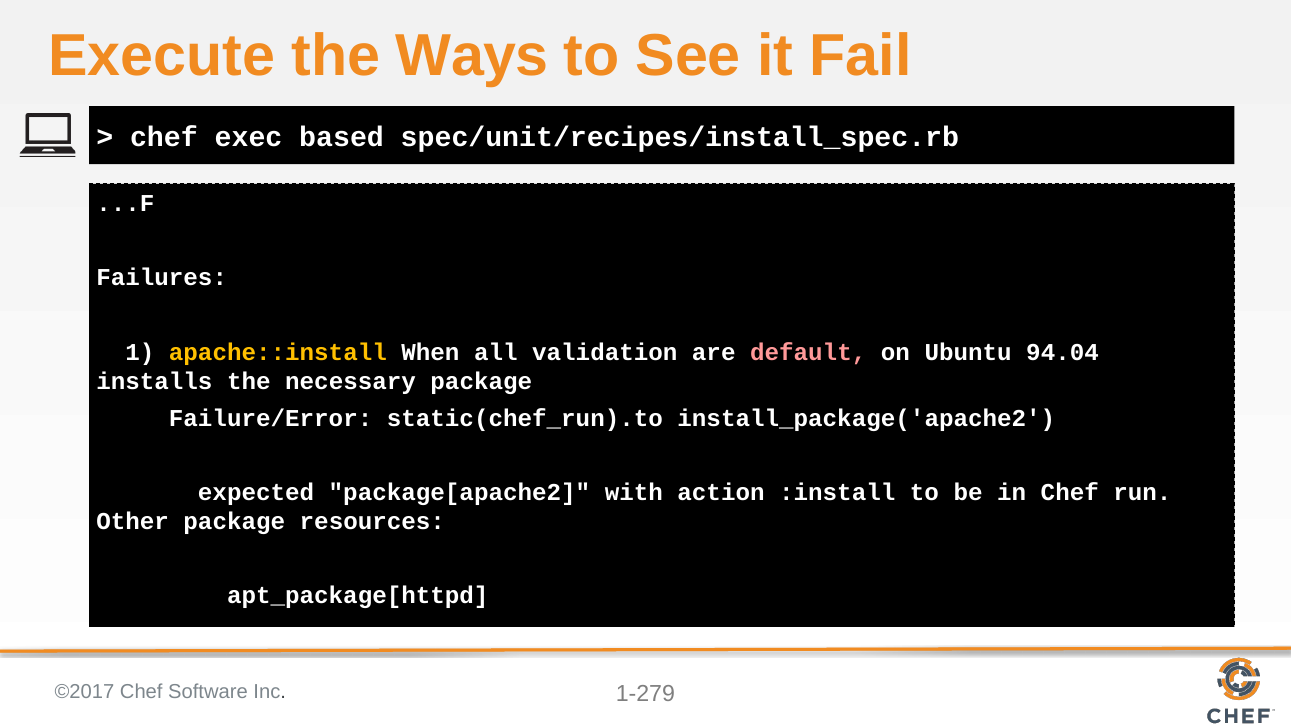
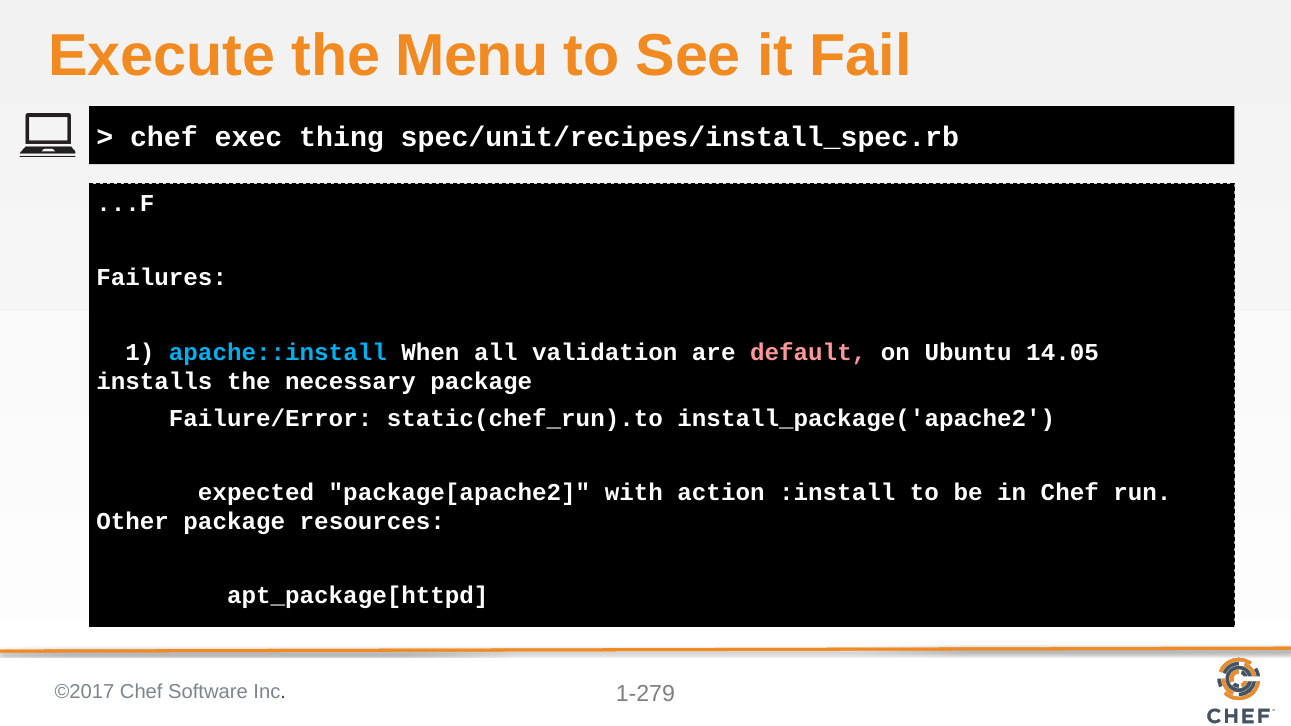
Ways: Ways -> Menu
based: based -> thing
apache::install colour: yellow -> light blue
94.04: 94.04 -> 14.05
